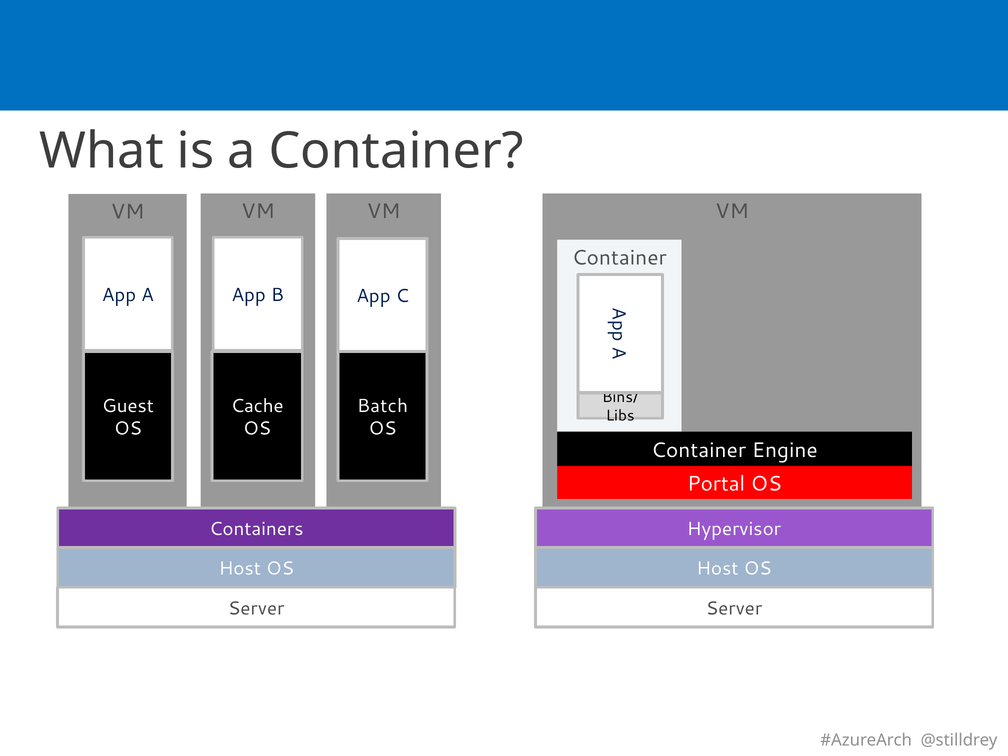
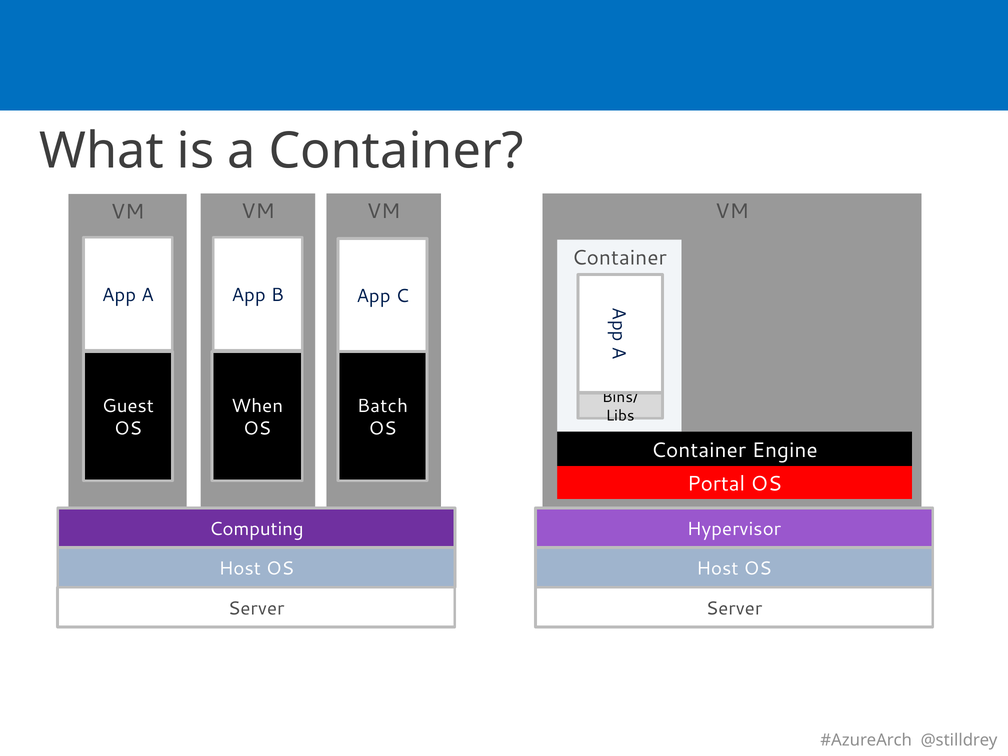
Cache: Cache -> When
Containers: Containers -> Computing
